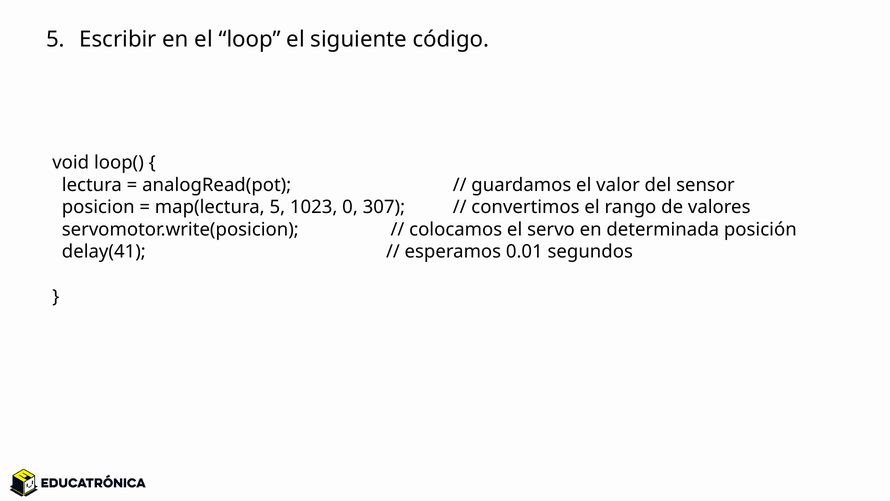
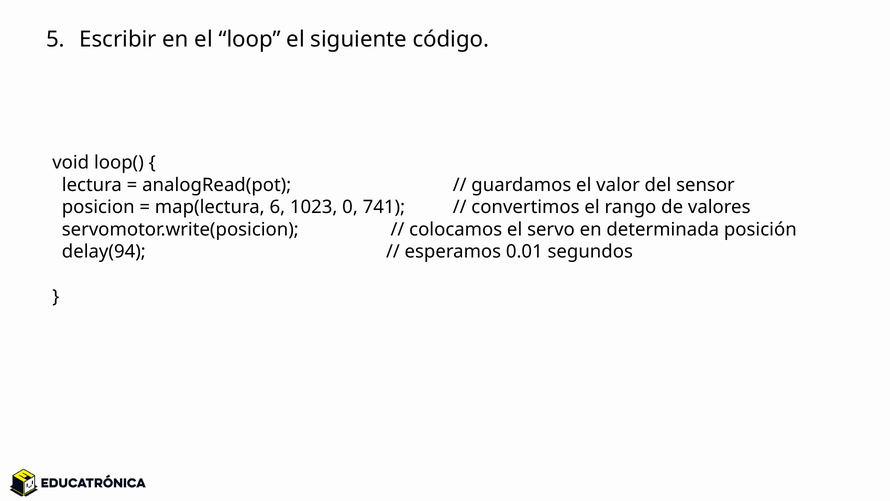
map(lectura 5: 5 -> 6
307: 307 -> 741
delay(41: delay(41 -> delay(94
